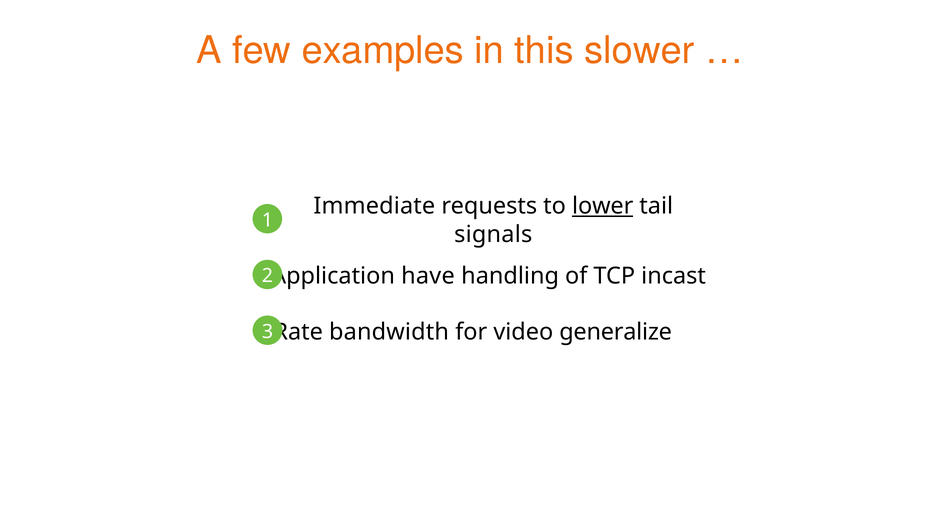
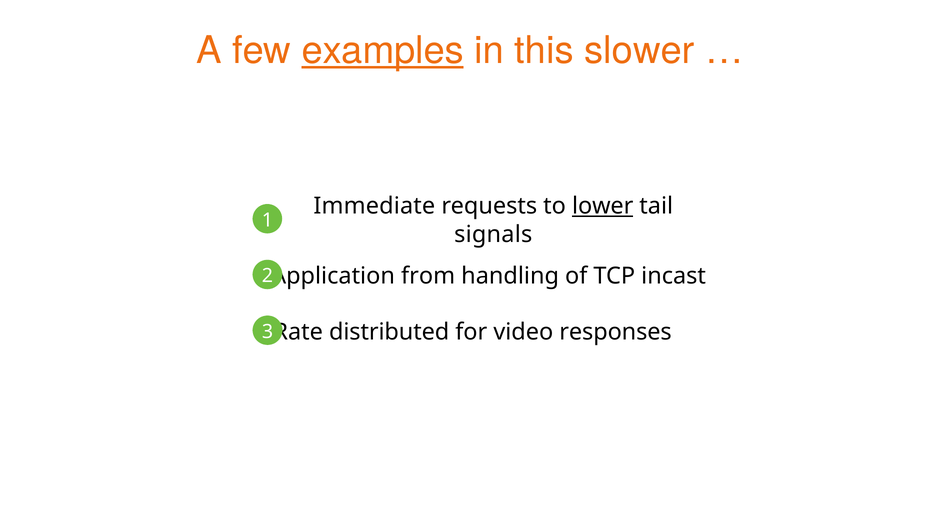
examples underline: none -> present
have: have -> from
bandwidth: bandwidth -> distributed
generalize: generalize -> responses
